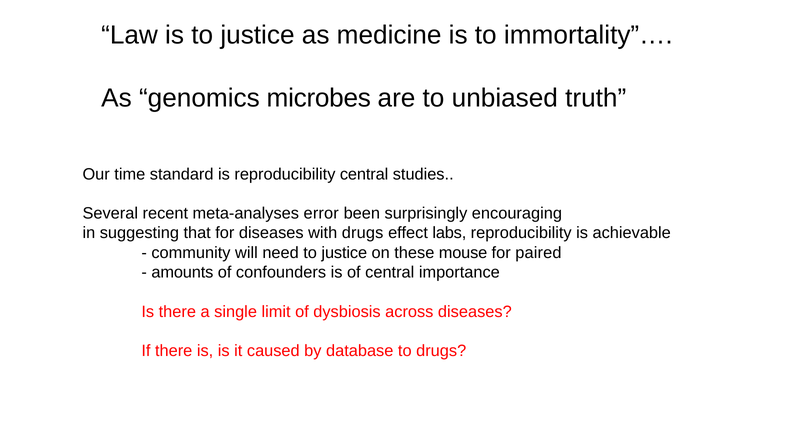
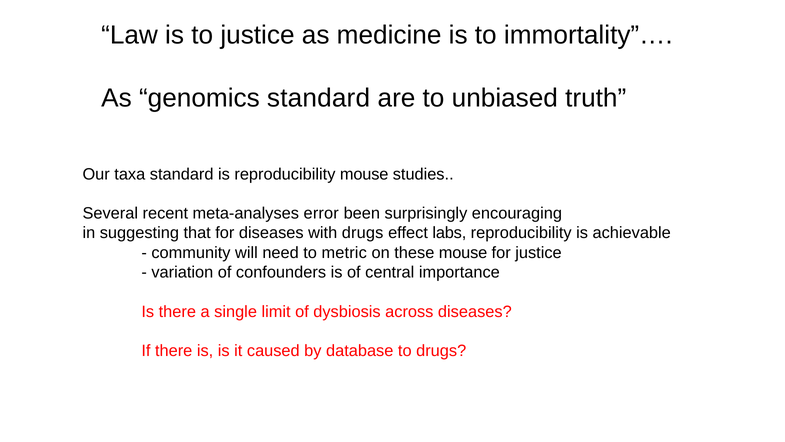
genomics microbes: microbes -> standard
time: time -> taxa
reproducibility central: central -> mouse
need to justice: justice -> metric
for paired: paired -> justice
amounts: amounts -> variation
